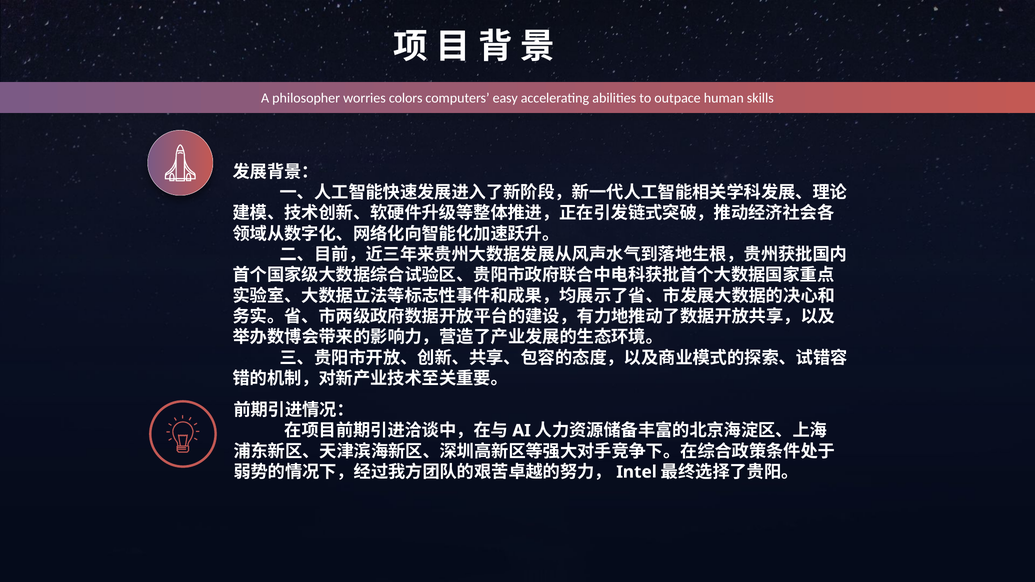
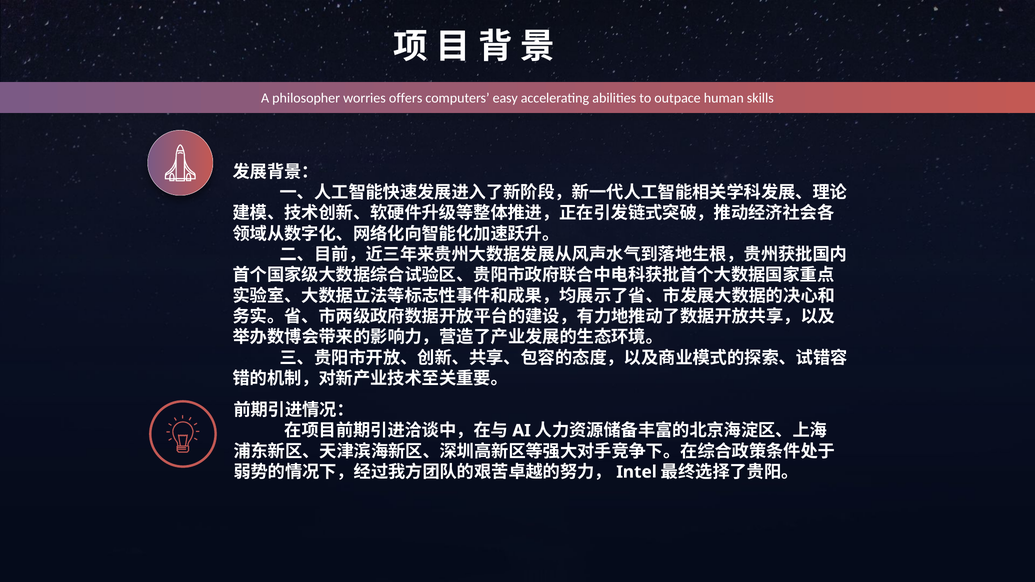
colors: colors -> offers
